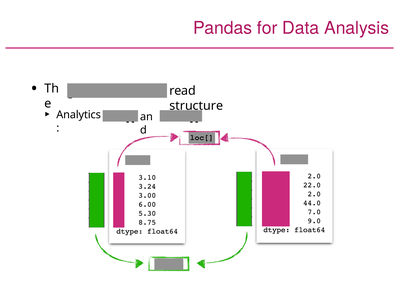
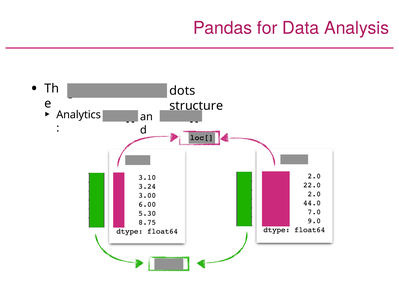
read: read -> dots
